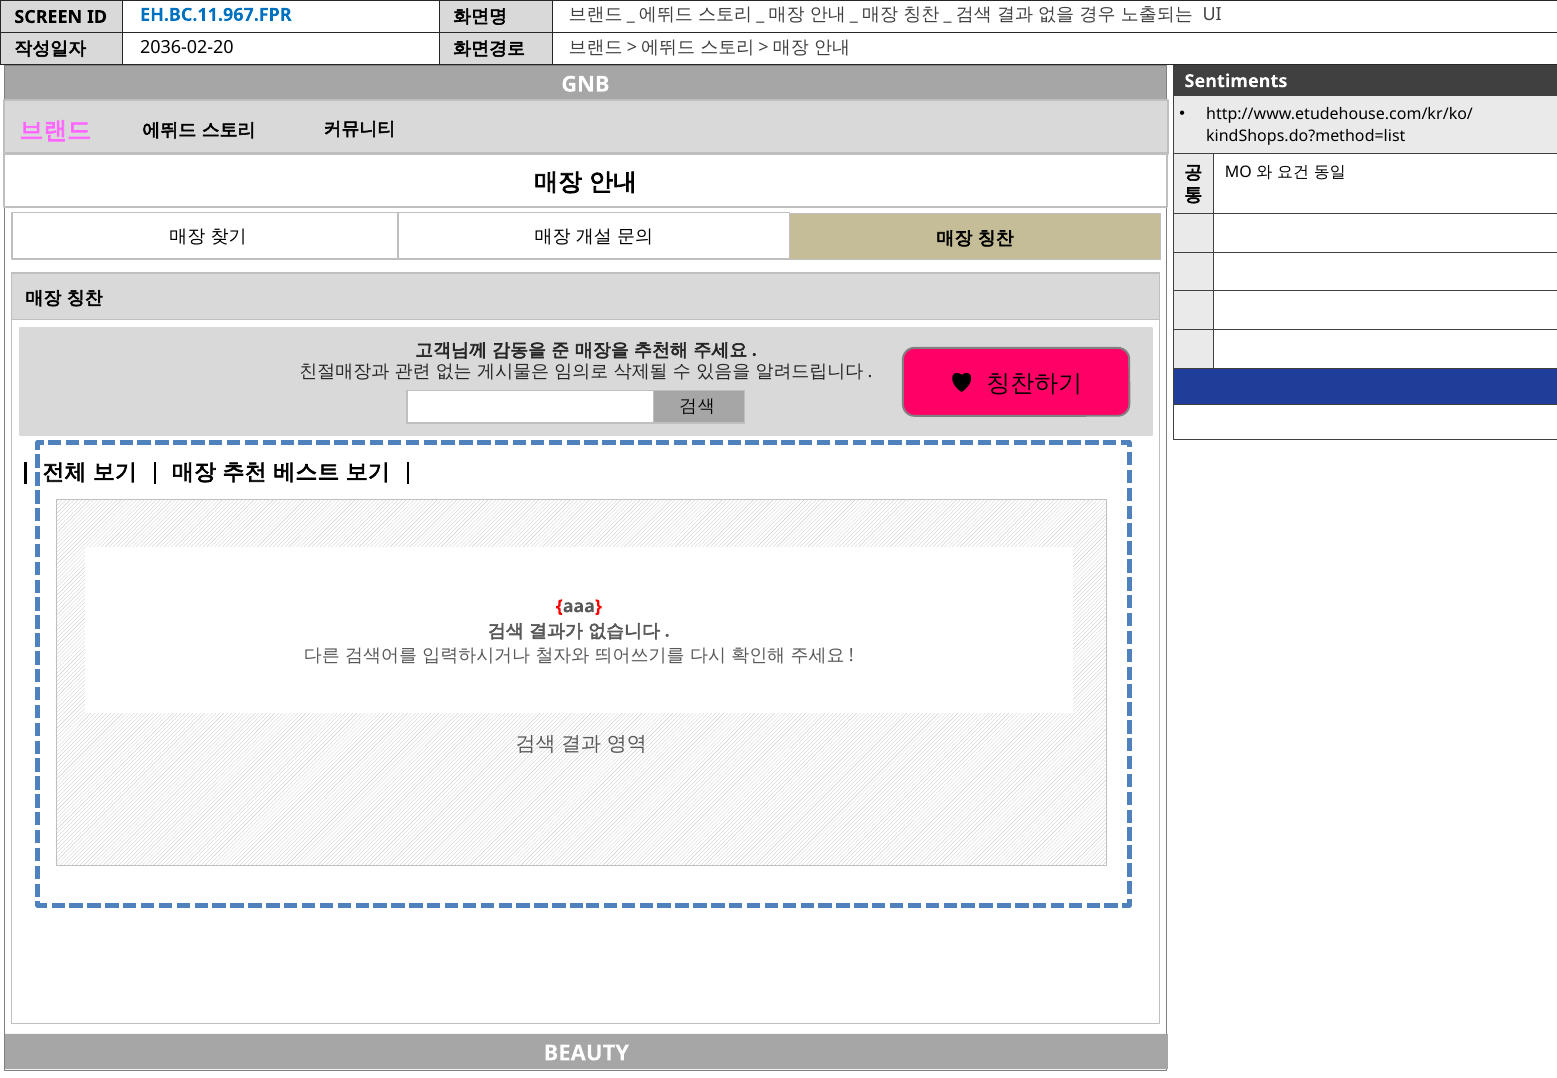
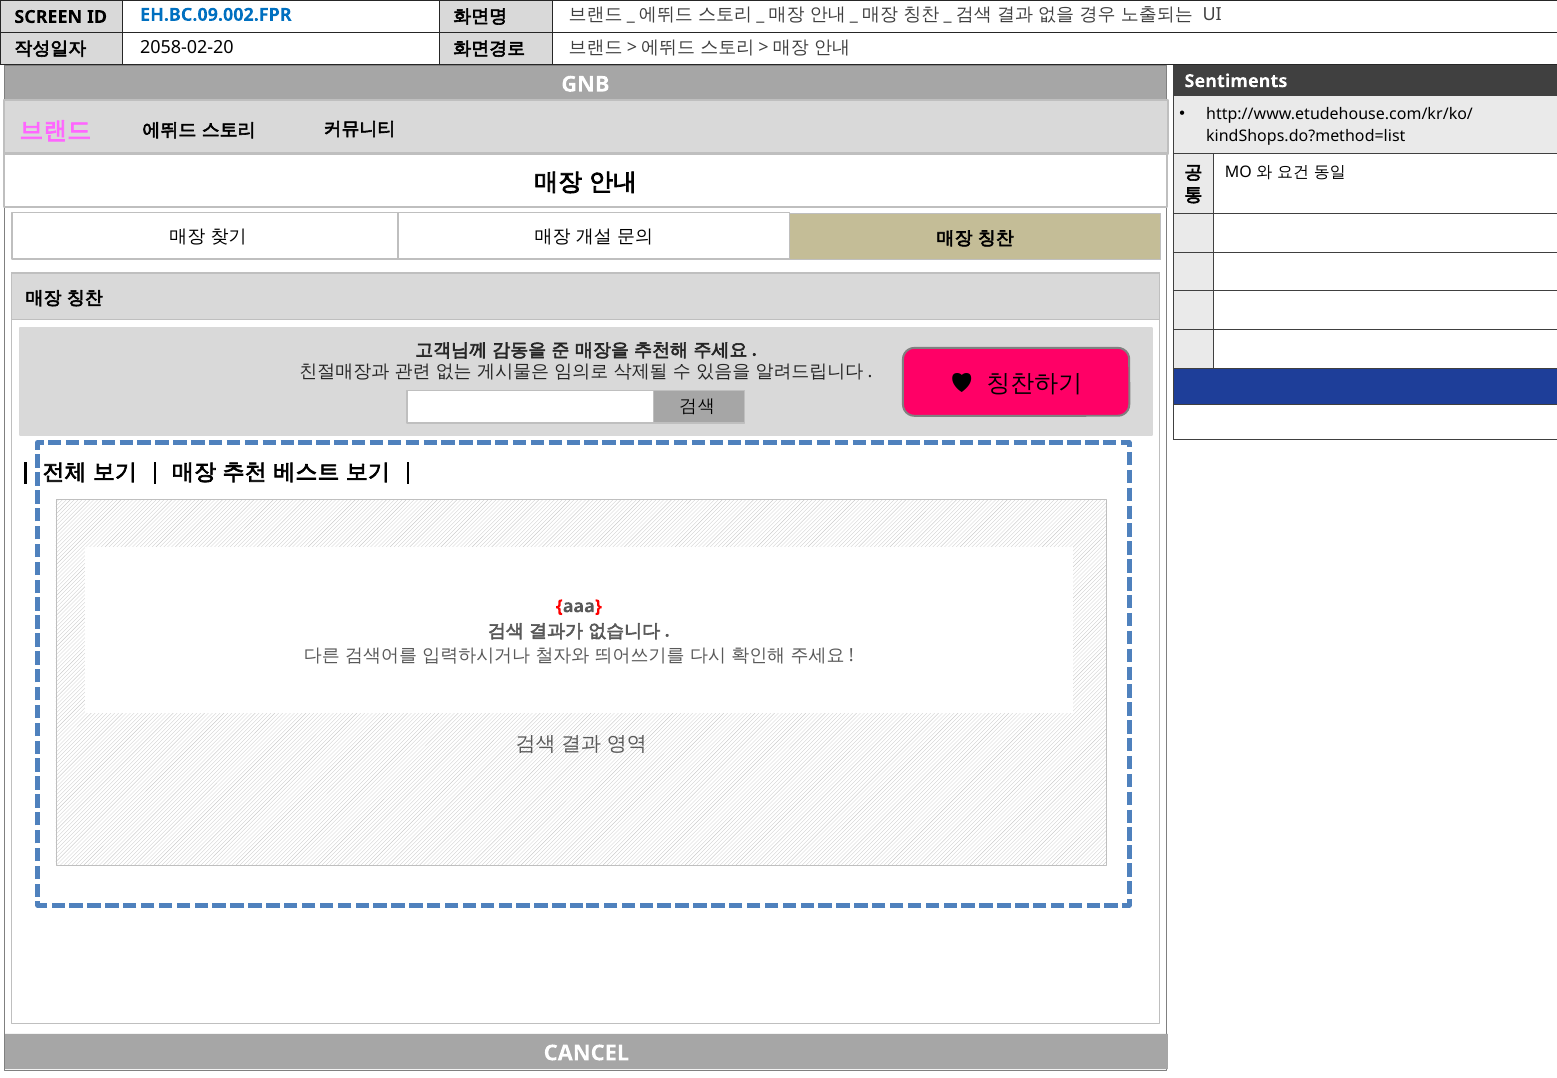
EH.BC.11.967.FPR: EH.BC.11.967.FPR -> EH.BC.09.002.FPR
2036-02-20: 2036-02-20 -> 2058-02-20
BEAUTY: BEAUTY -> CANCEL
